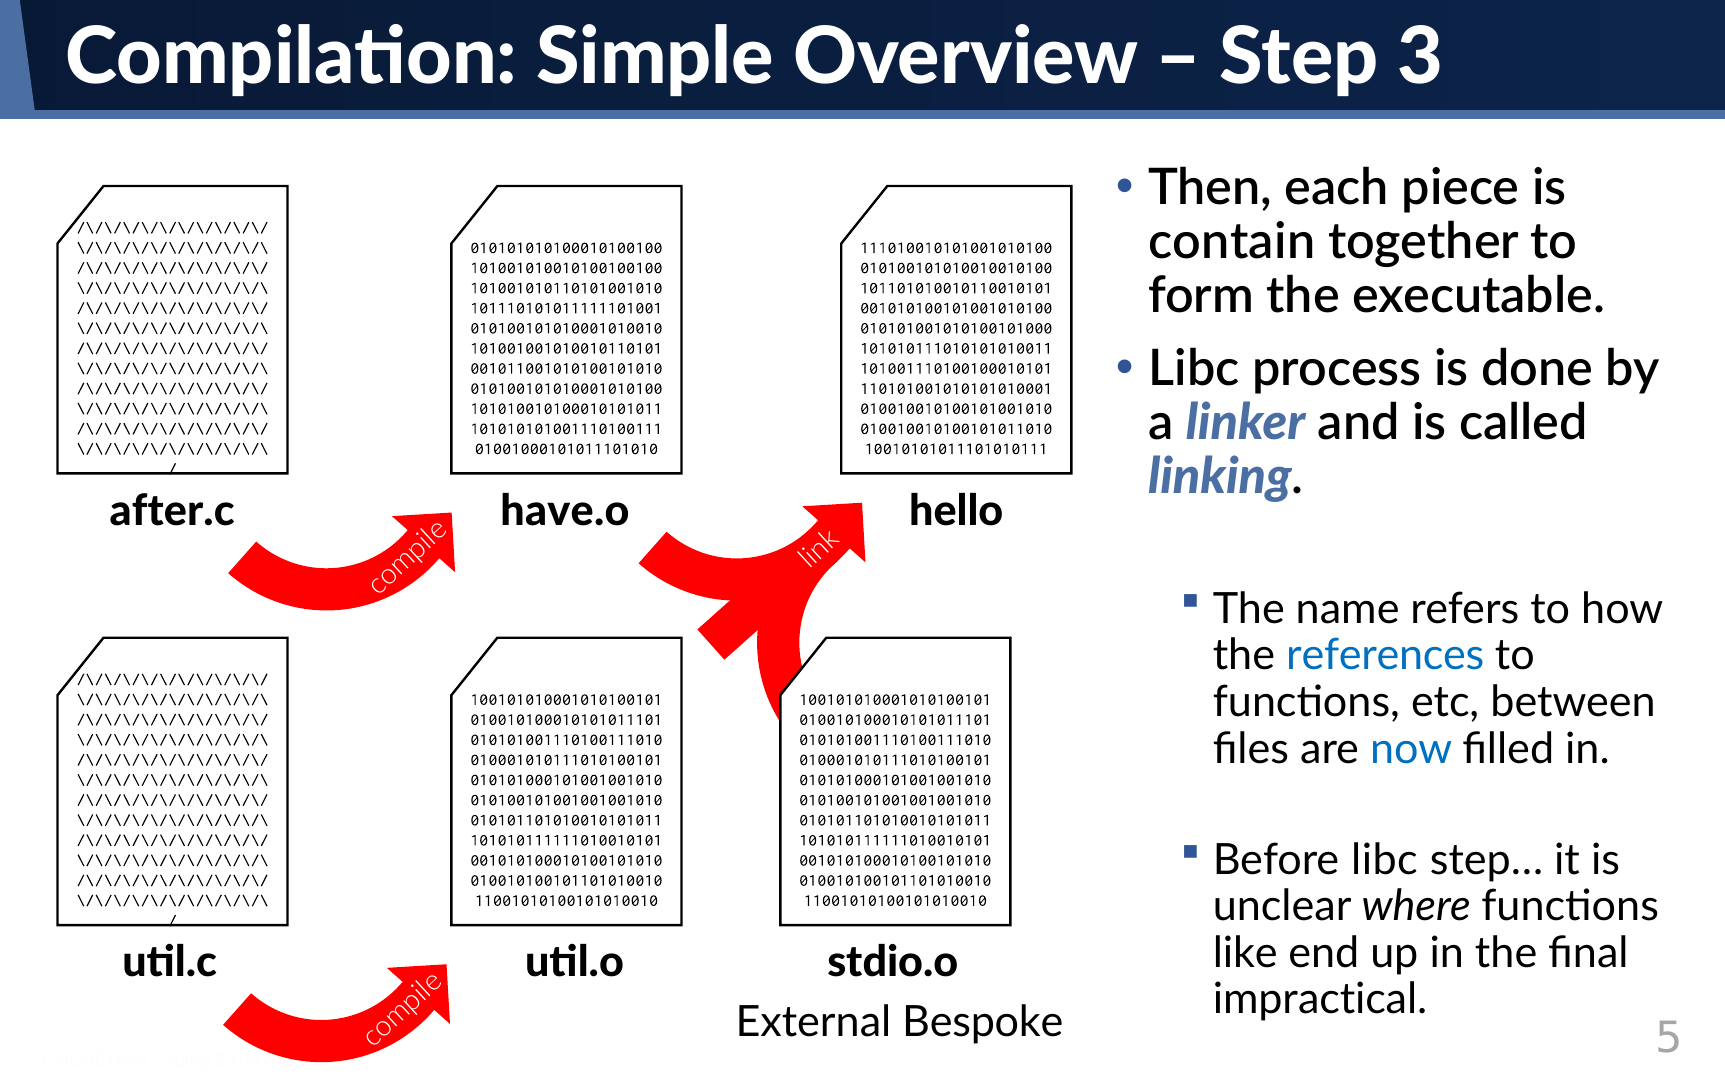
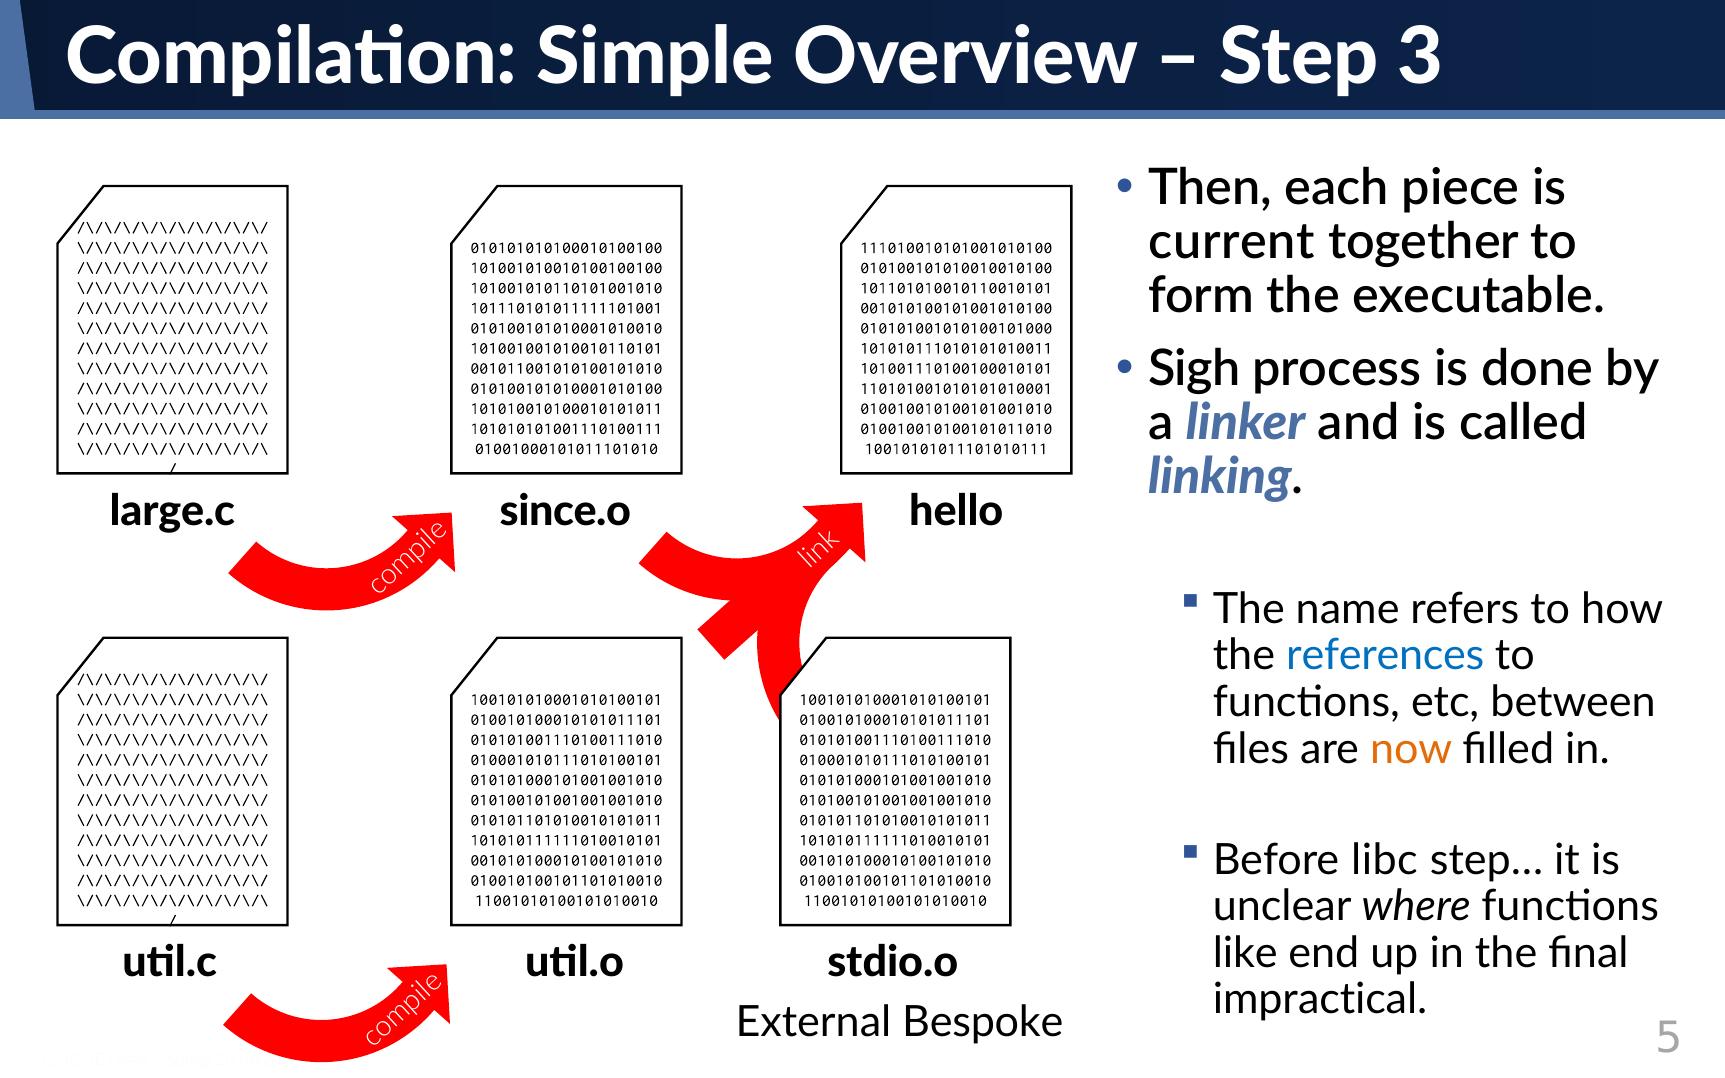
contain: contain -> current
Libc at (1194, 369): Libc -> Sigh
after.c: after.c -> large.c
have.o: have.o -> since.o
now colour: blue -> orange
